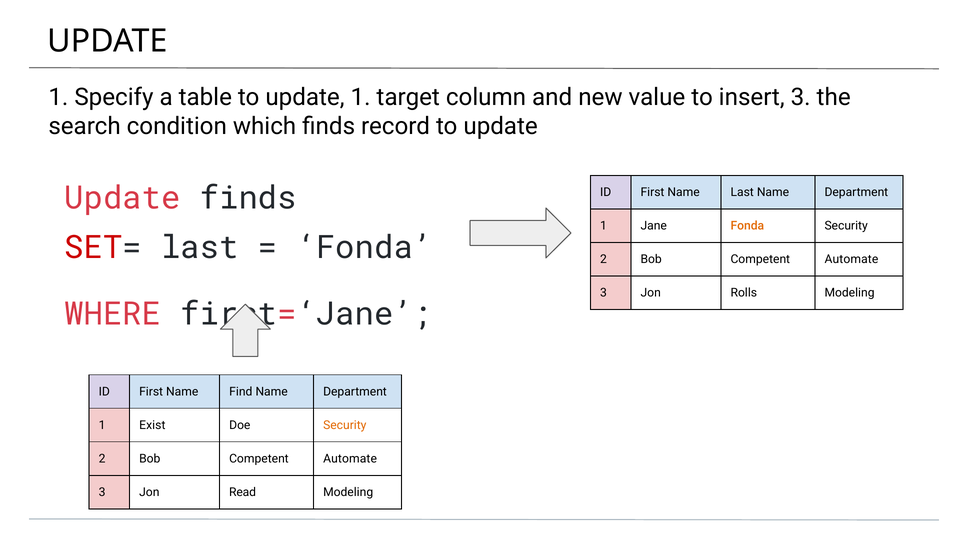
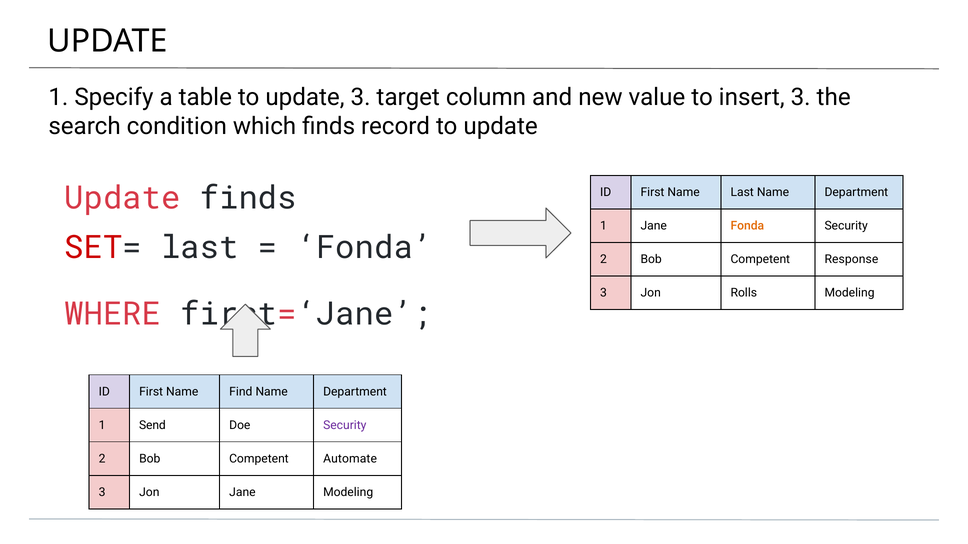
to update 1: 1 -> 3
Automate at (851, 260): Automate -> Response
Exist: Exist -> Send
Security at (345, 426) colour: orange -> purple
Jon Read: Read -> Jane
